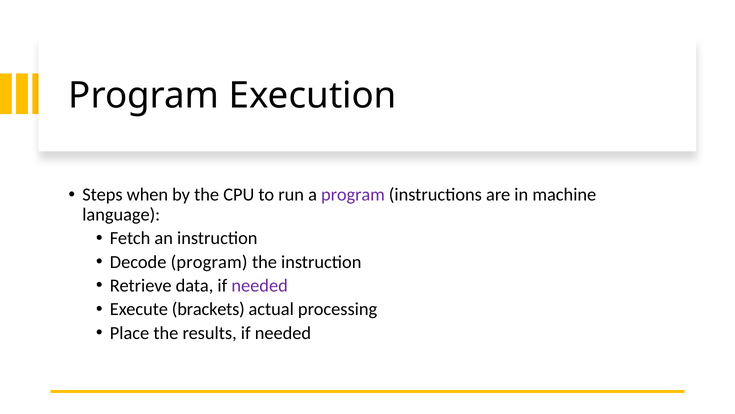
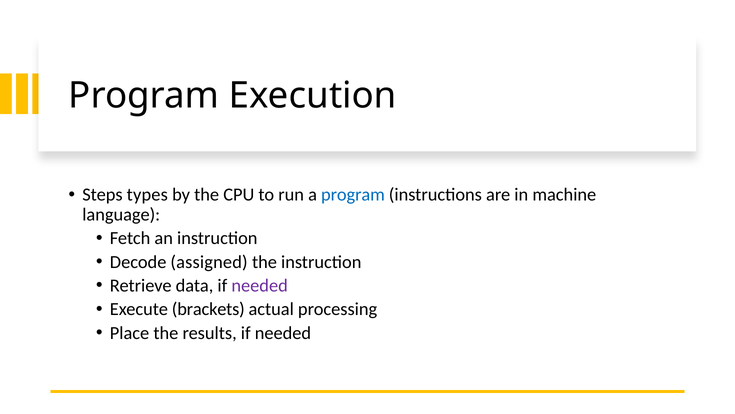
when: when -> types
program at (353, 194) colour: purple -> blue
Decode program: program -> assigned
